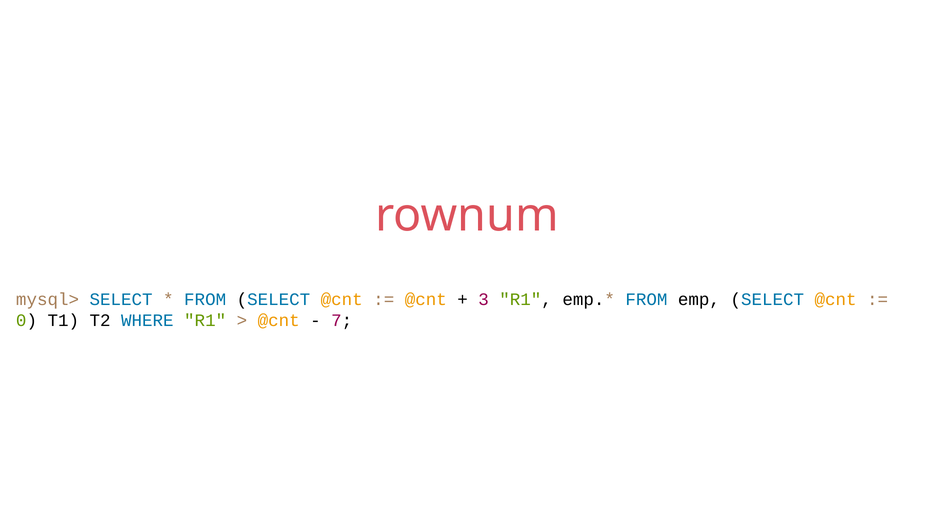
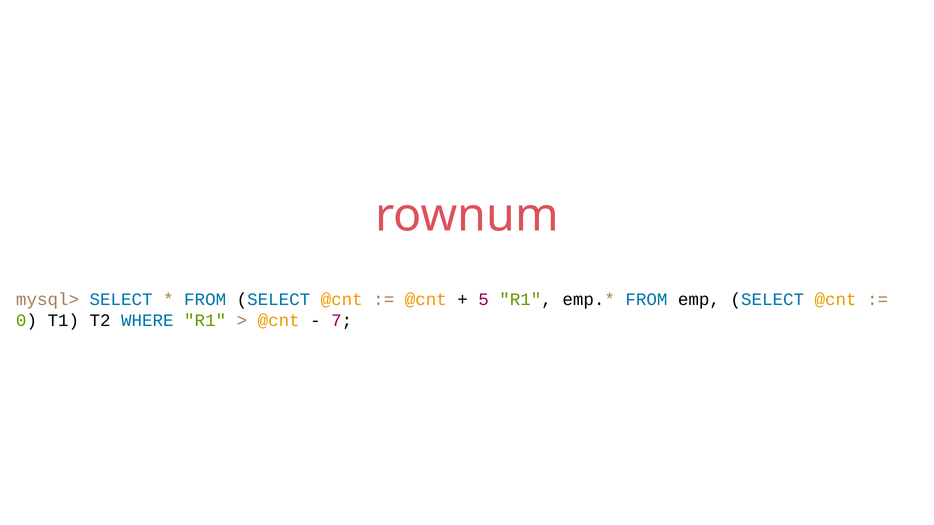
3: 3 -> 5
